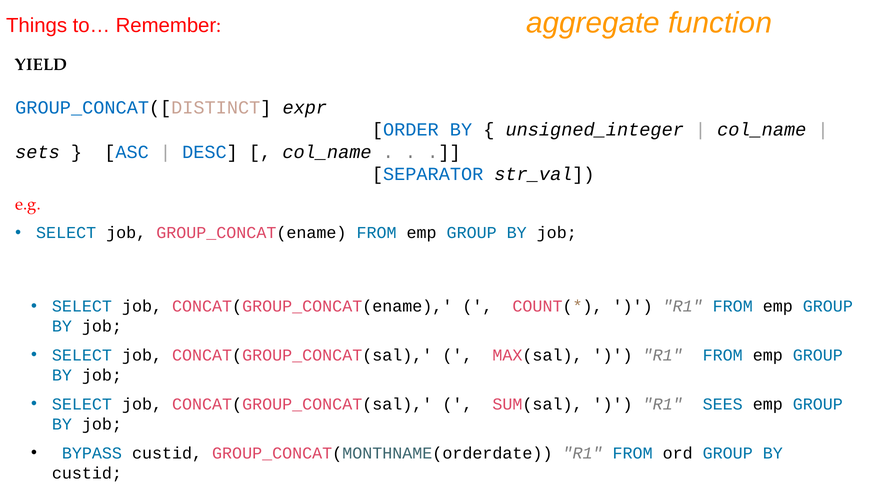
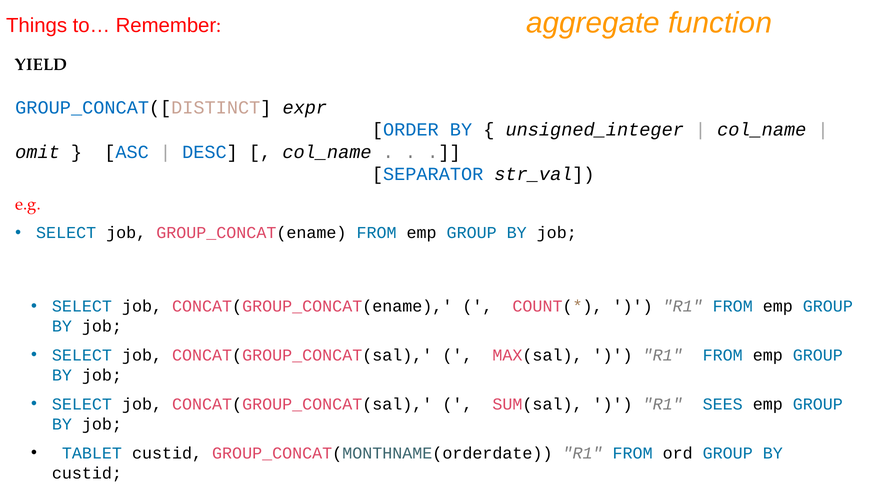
sets: sets -> omit
BYPASS: BYPASS -> TABLET
